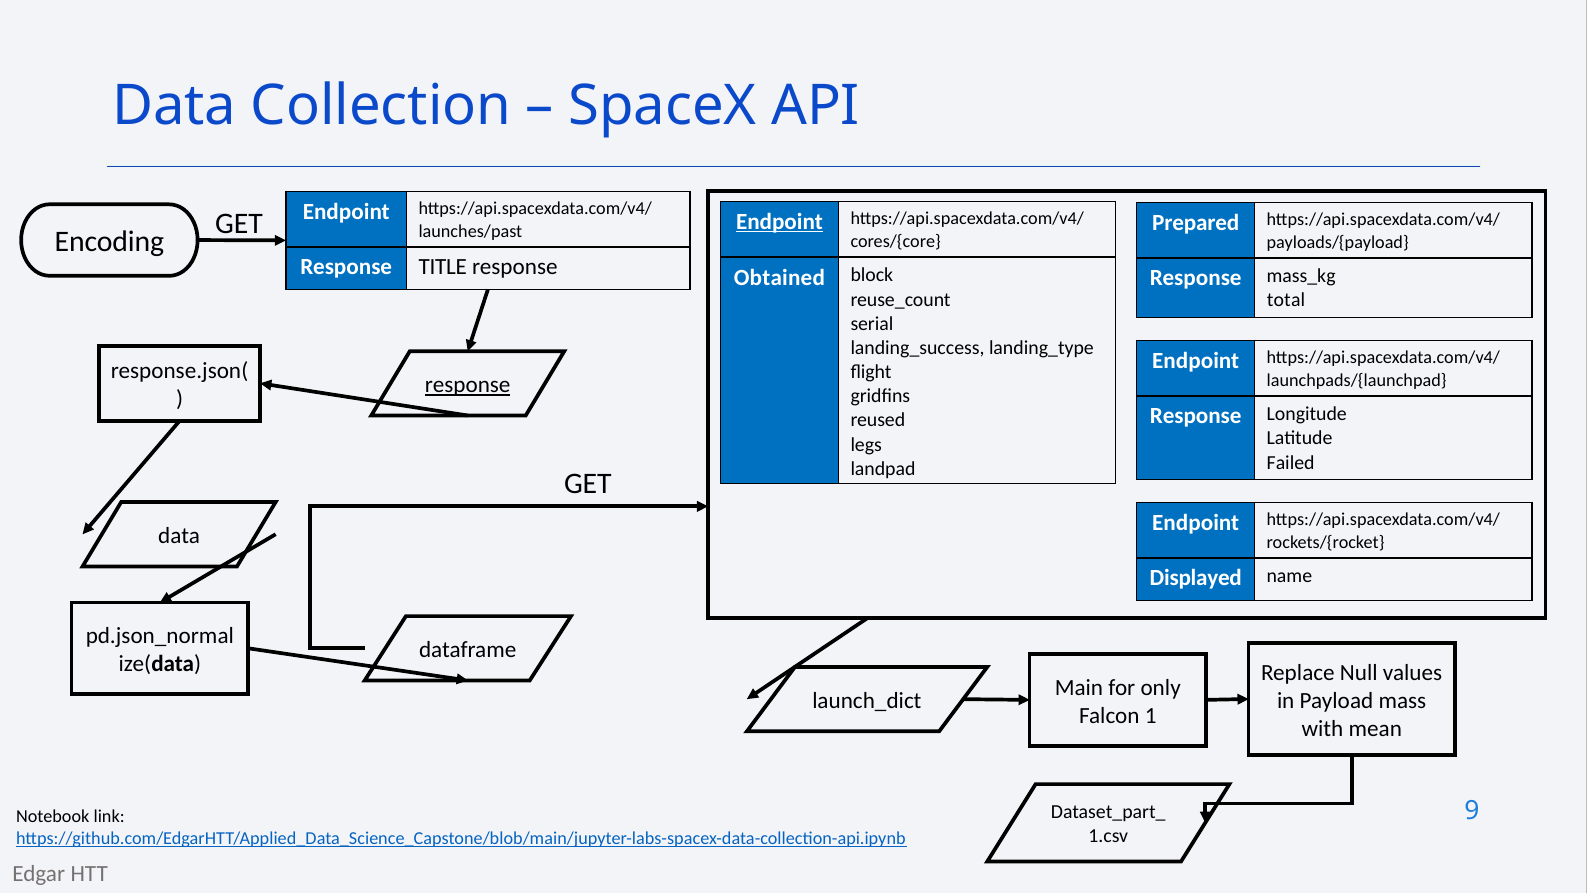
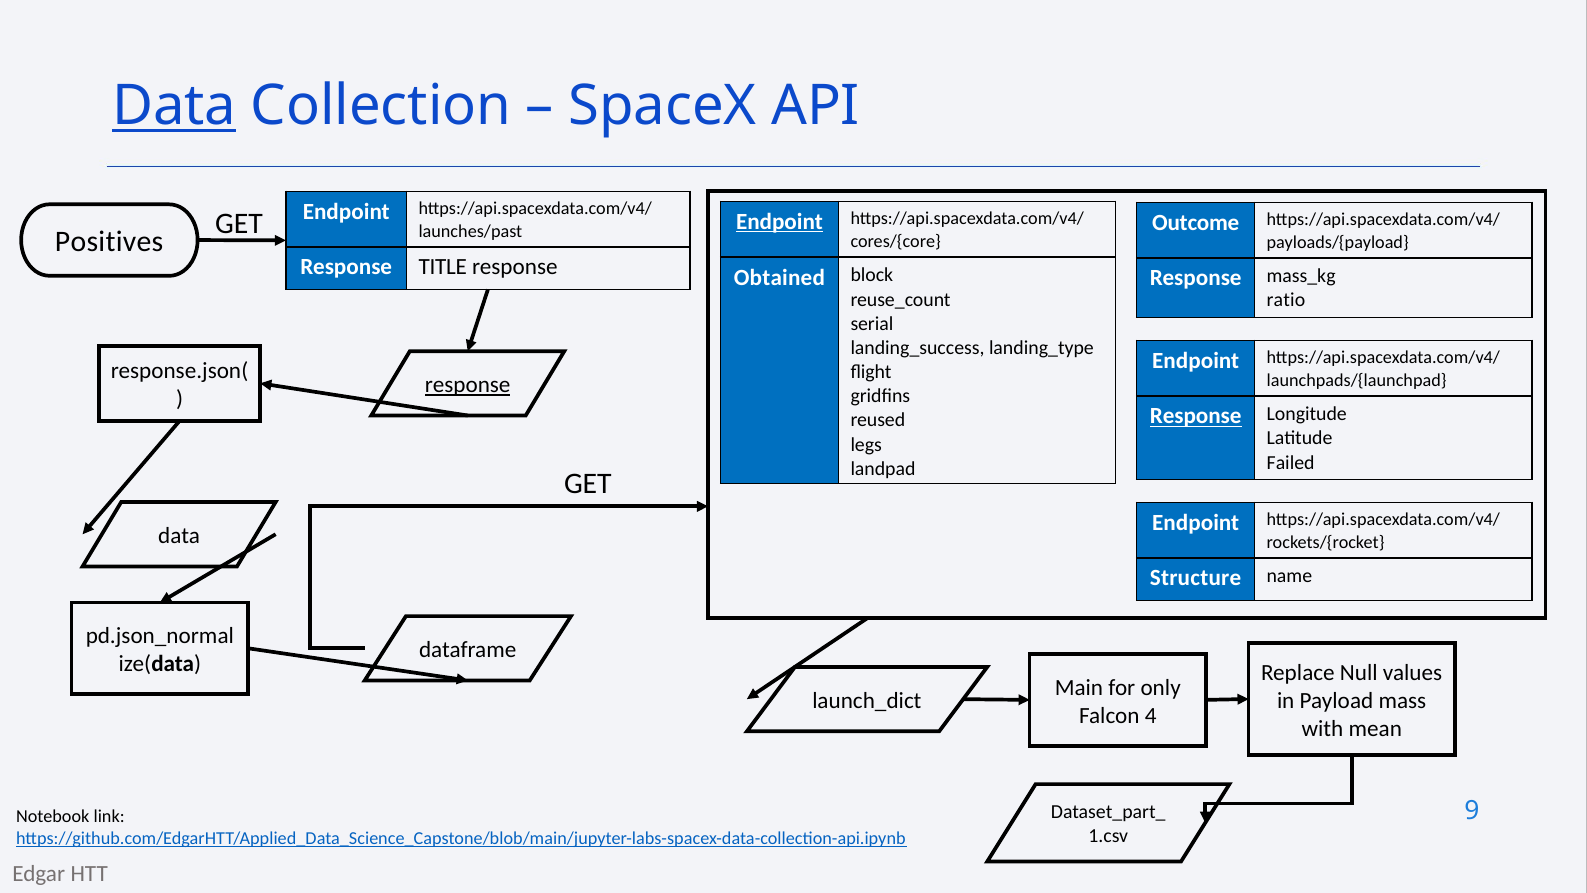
Data at (174, 106) underline: none -> present
Prepared: Prepared -> Outcome
Encoding: Encoding -> Positives
total: total -> ratio
Response at (1196, 416) underline: none -> present
Displayed: Displayed -> Structure
1: 1 -> 4
